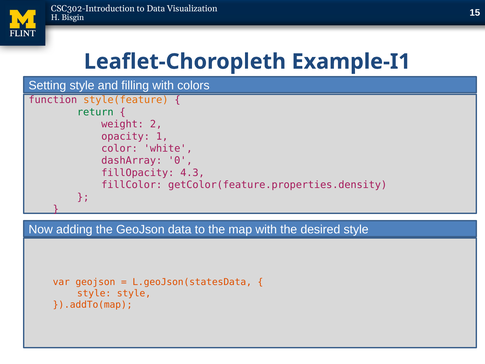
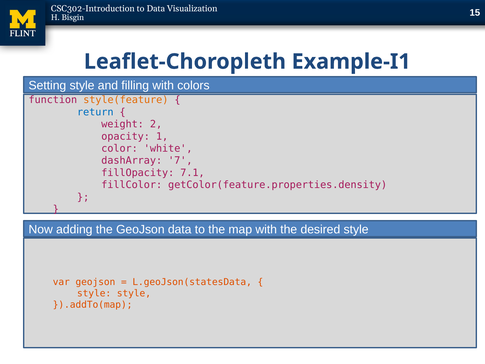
return colour: green -> blue
0: 0 -> 7
4.3: 4.3 -> 7.1
